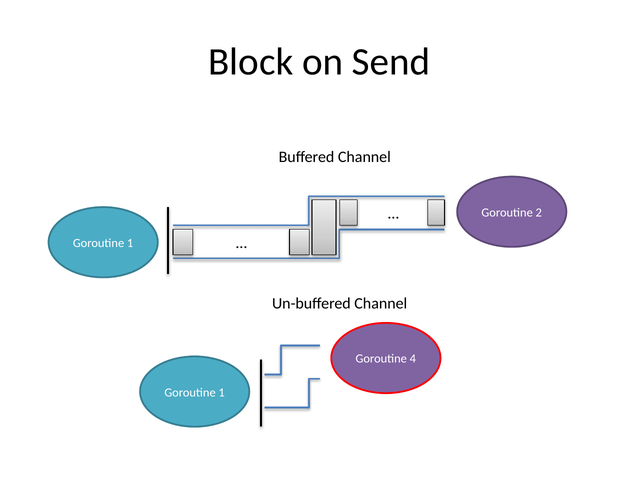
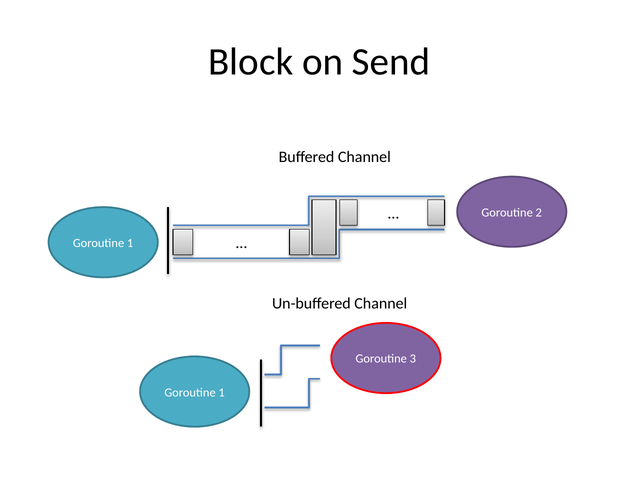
4: 4 -> 3
